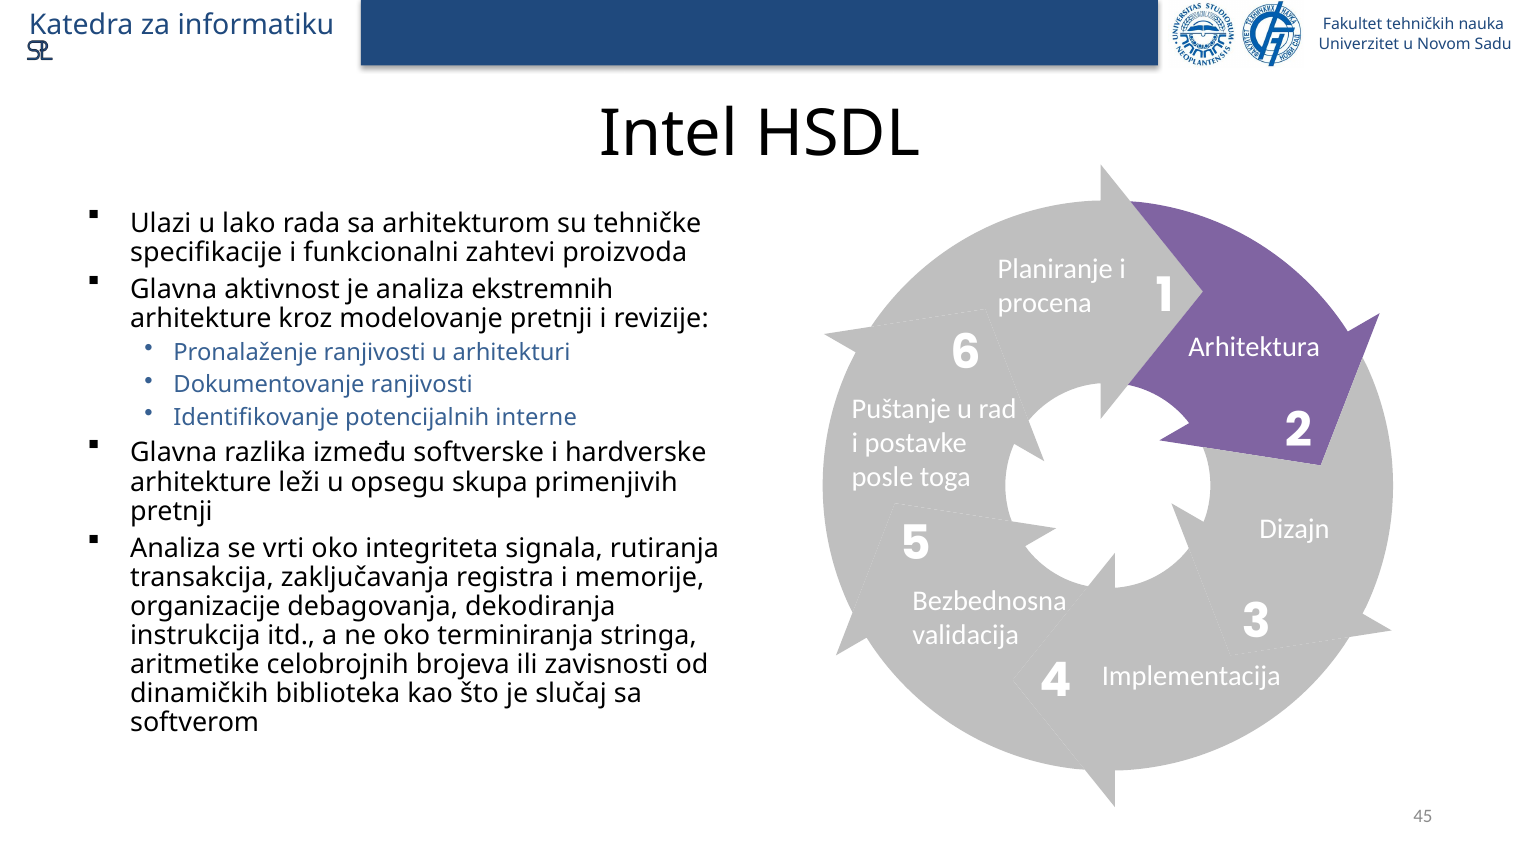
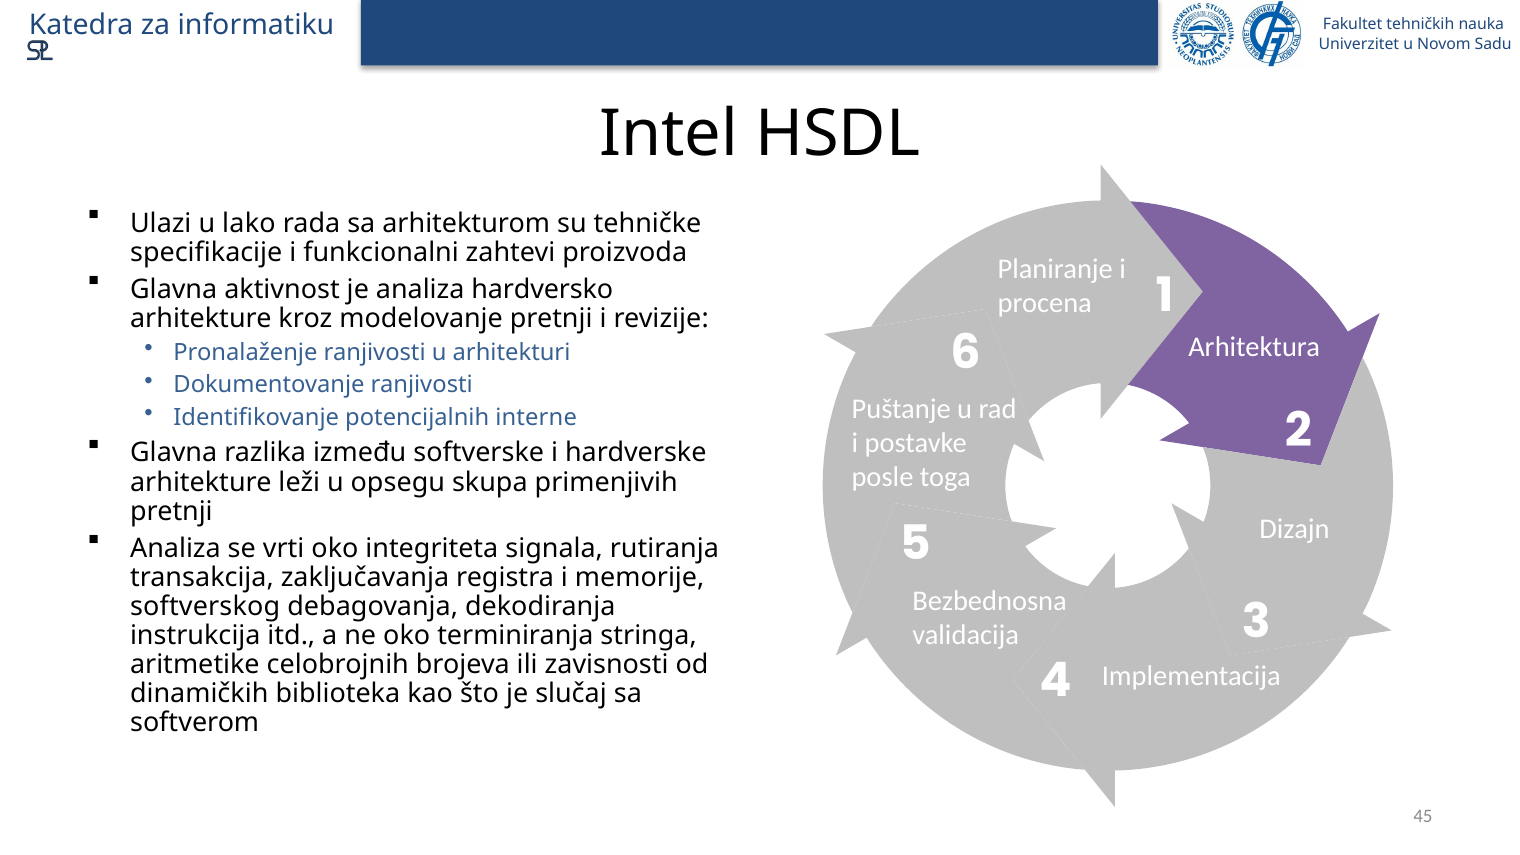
ekstremnih: ekstremnih -> hardversko
organizacije: organizacije -> softverskog
